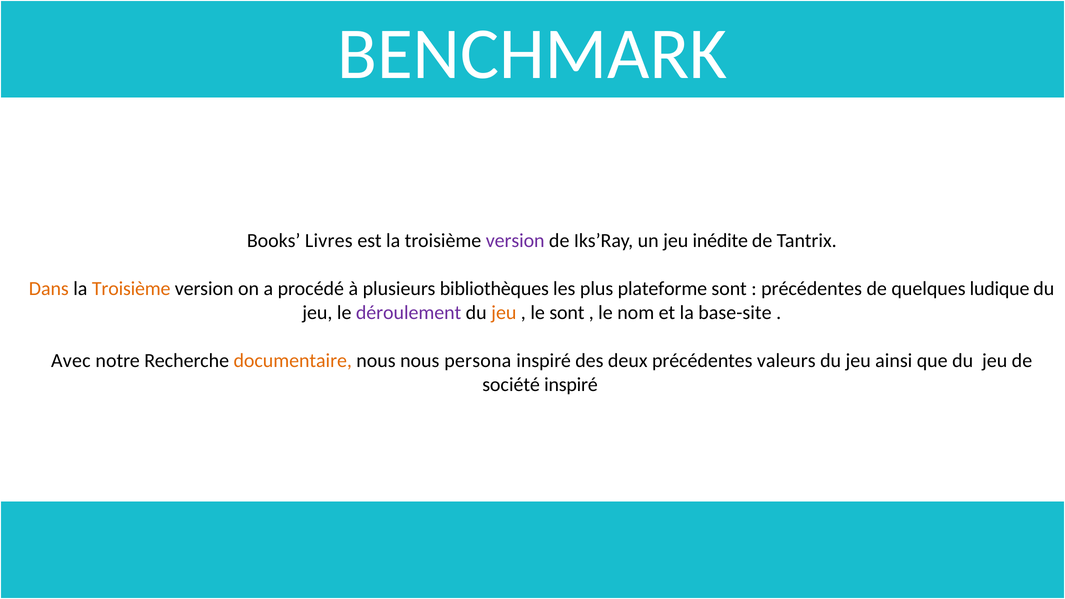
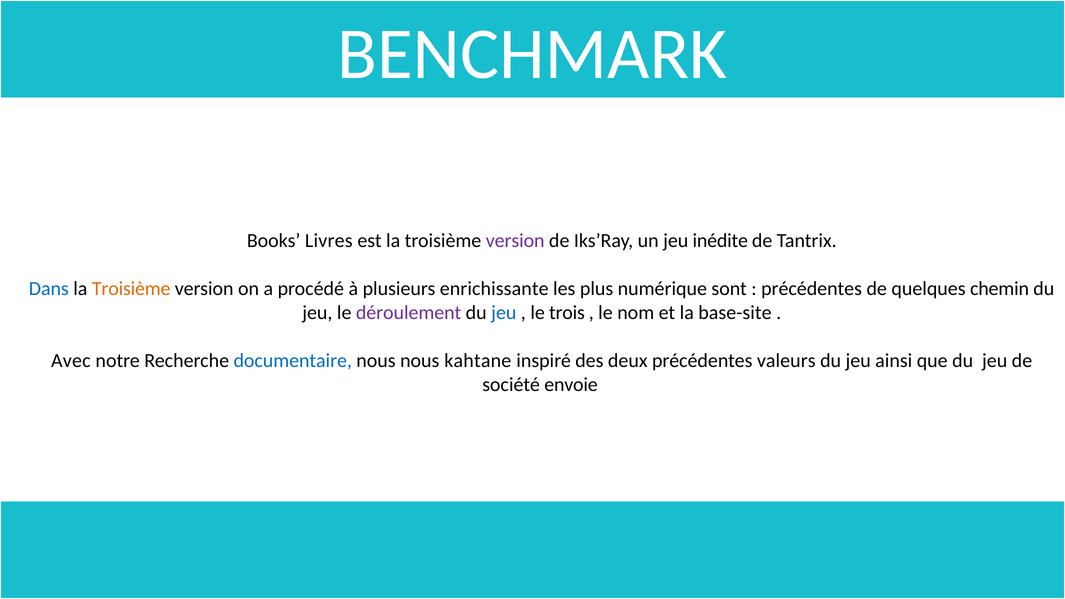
Dans colour: orange -> blue
bibliothèques: bibliothèques -> enrichissante
plateforme: plateforme -> numérique
ludique: ludique -> chemin
jeu at (504, 313) colour: orange -> blue
le sont: sont -> trois
documentaire colour: orange -> blue
persona: persona -> kahtane
société inspiré: inspiré -> envoie
